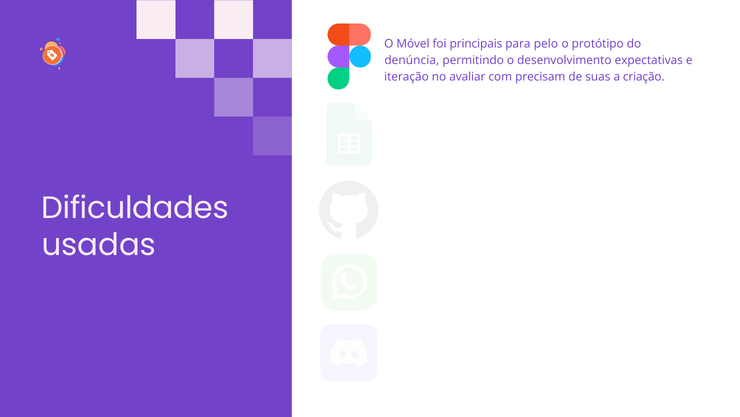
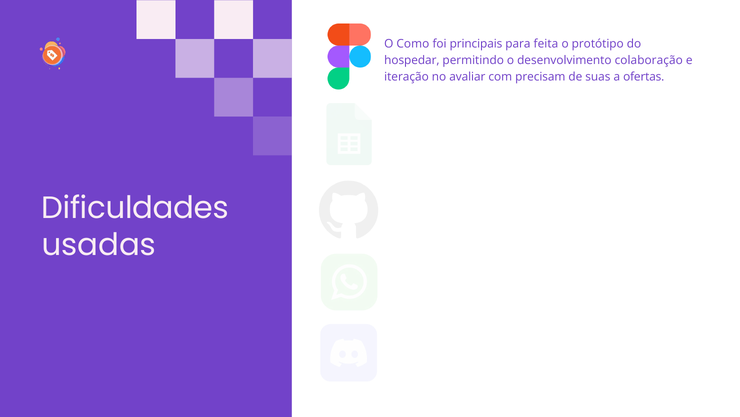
Móvel: Móvel -> Como
pelo: pelo -> feita
denúncia: denúncia -> hospedar
expectativas: expectativas -> colaboração
criação: criação -> ofertas
